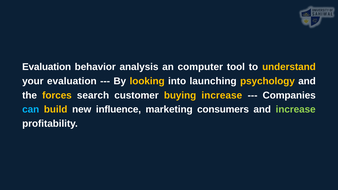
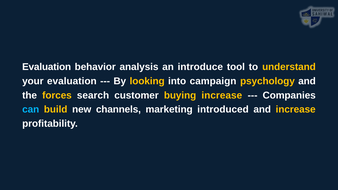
computer: computer -> introduce
launching: launching -> campaign
influence: influence -> channels
consumers: consumers -> introduced
increase at (296, 110) colour: light green -> yellow
